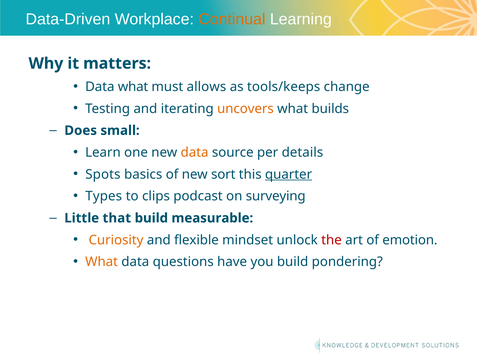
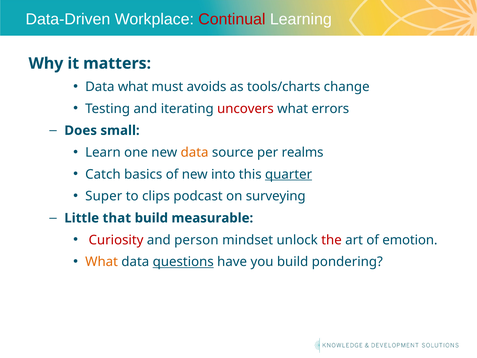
Continual colour: orange -> red
allows: allows -> avoids
tools/keeps: tools/keeps -> tools/charts
uncovers colour: orange -> red
builds: builds -> errors
details: details -> realms
Spots: Spots -> Catch
sort: sort -> into
Types: Types -> Super
Curiosity colour: orange -> red
flexible: flexible -> person
questions underline: none -> present
